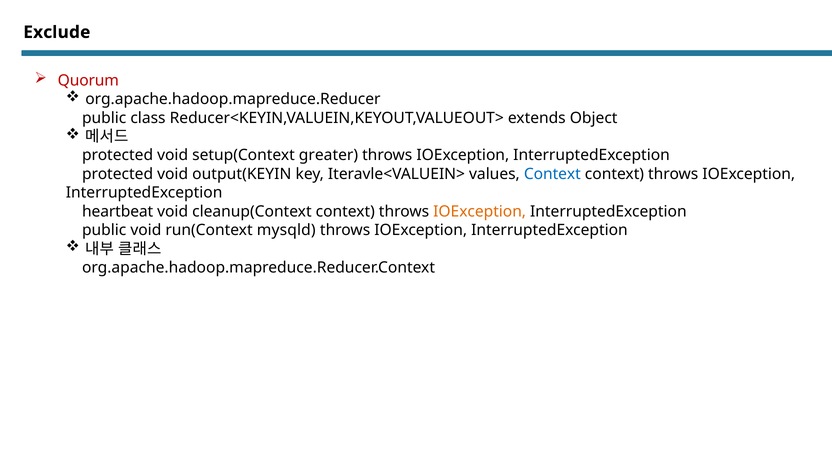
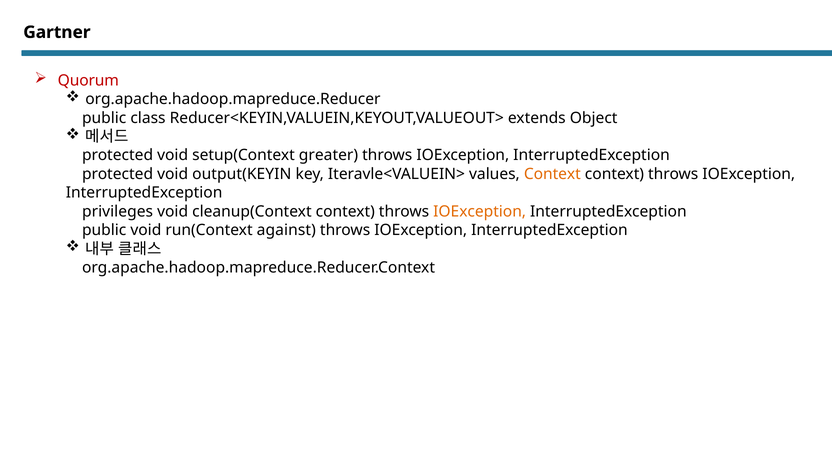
Exclude: Exclude -> Gartner
Context at (552, 174) colour: blue -> orange
heartbeat: heartbeat -> privileges
mysqld: mysqld -> against
